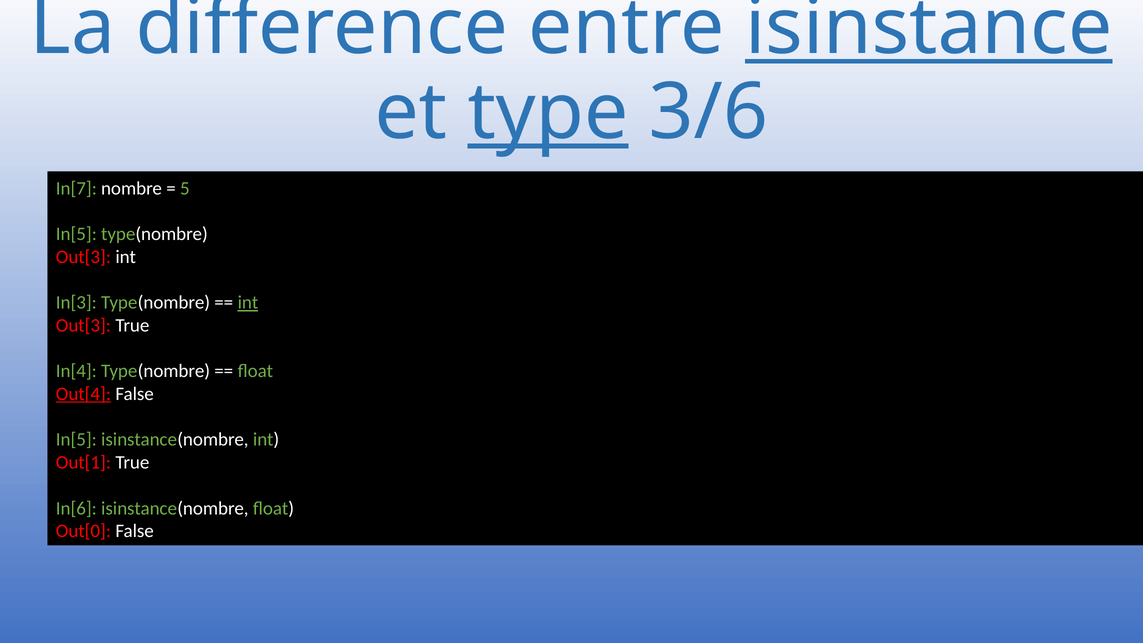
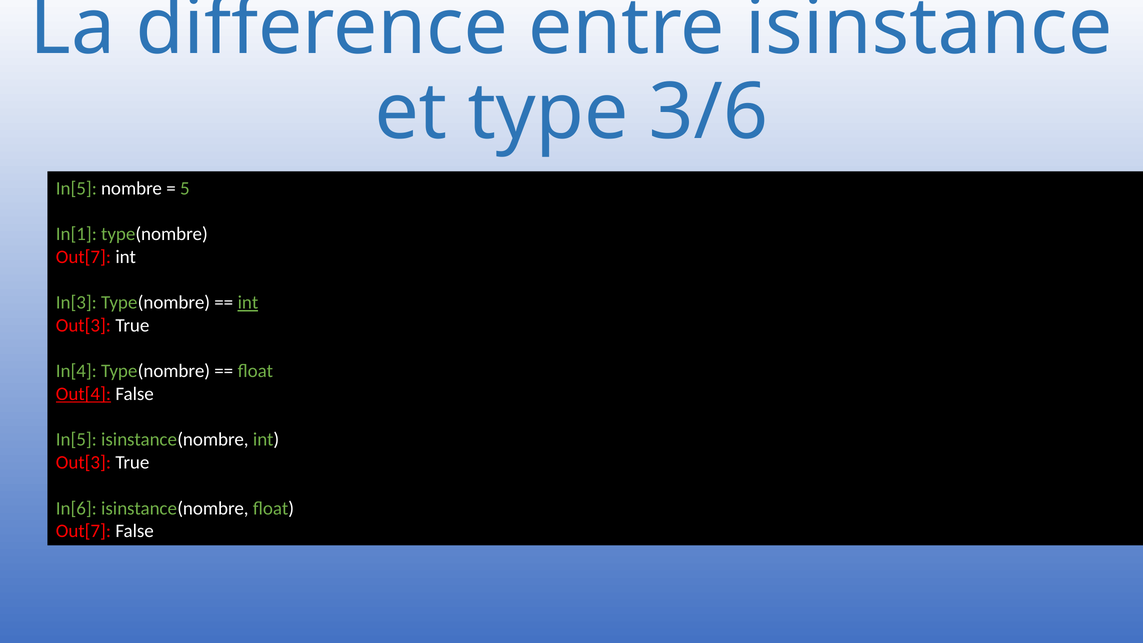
isinstance underline: present -> none
type underline: present -> none
In[7 at (76, 188): In[7 -> In[5
In[5 at (76, 234): In[5 -> In[1
Out[3 at (83, 257): Out[3 -> Out[7
Out[1 at (83, 462): Out[1 -> Out[3
Out[0 at (83, 531): Out[0 -> Out[7
